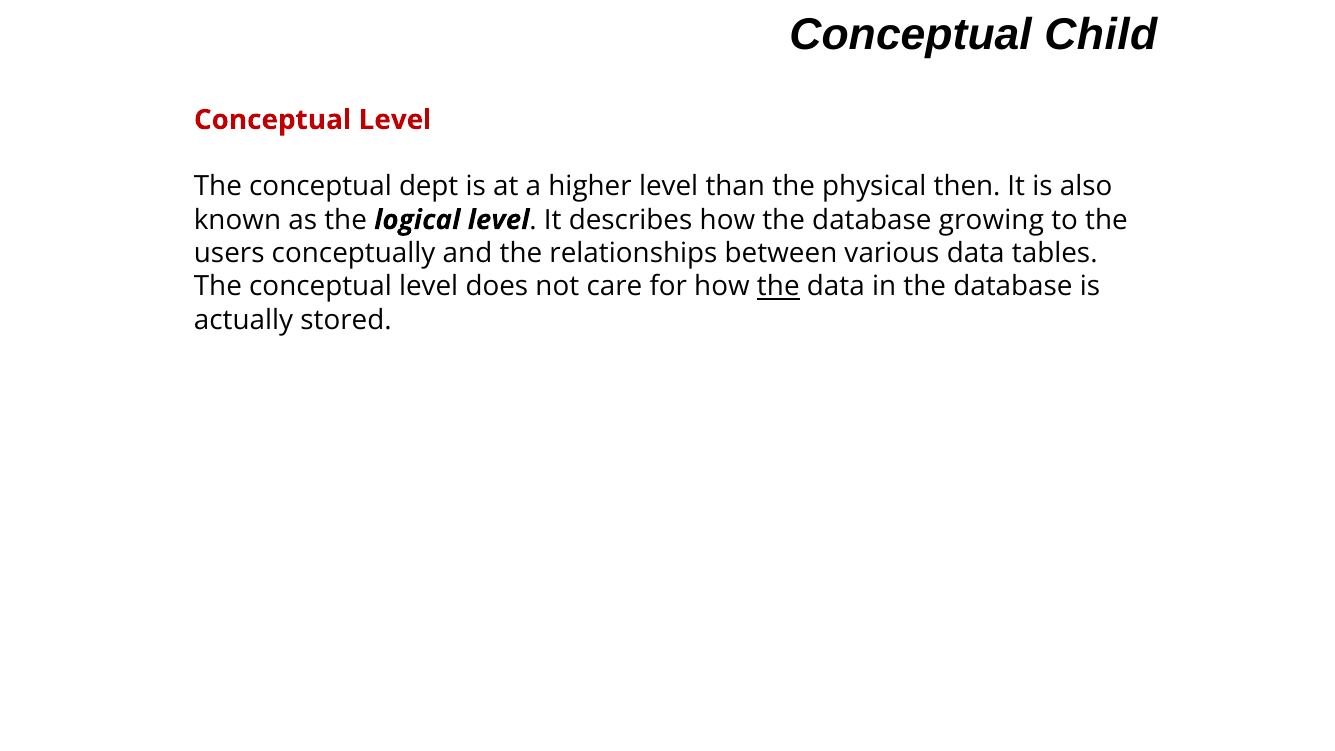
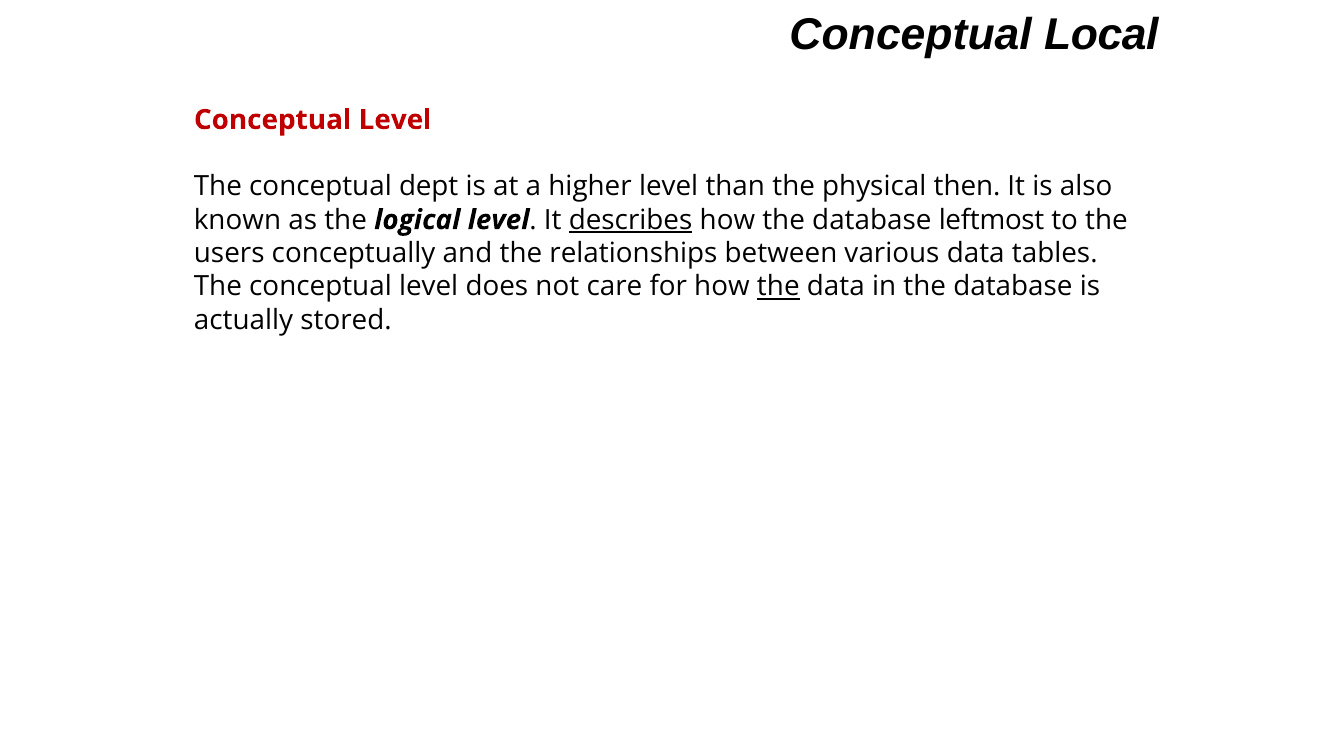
Child: Child -> Local
describes underline: none -> present
growing: growing -> leftmost
